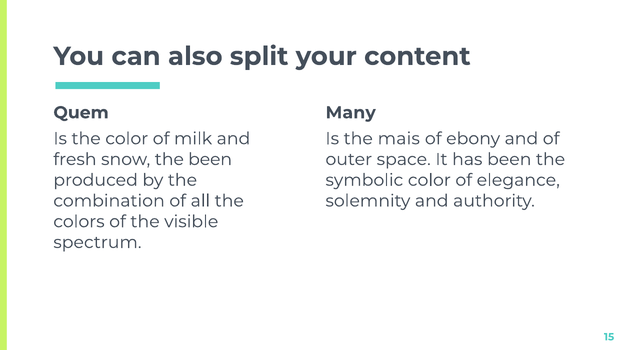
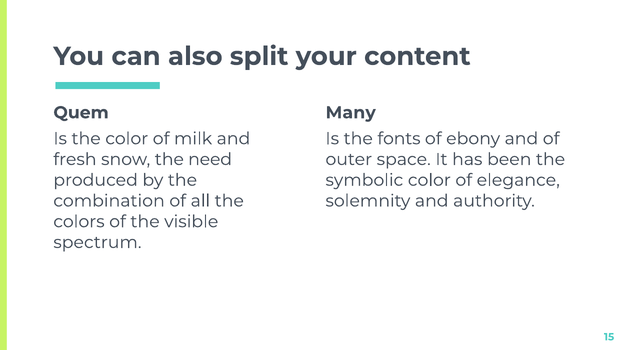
mais: mais -> fonts
the been: been -> need
